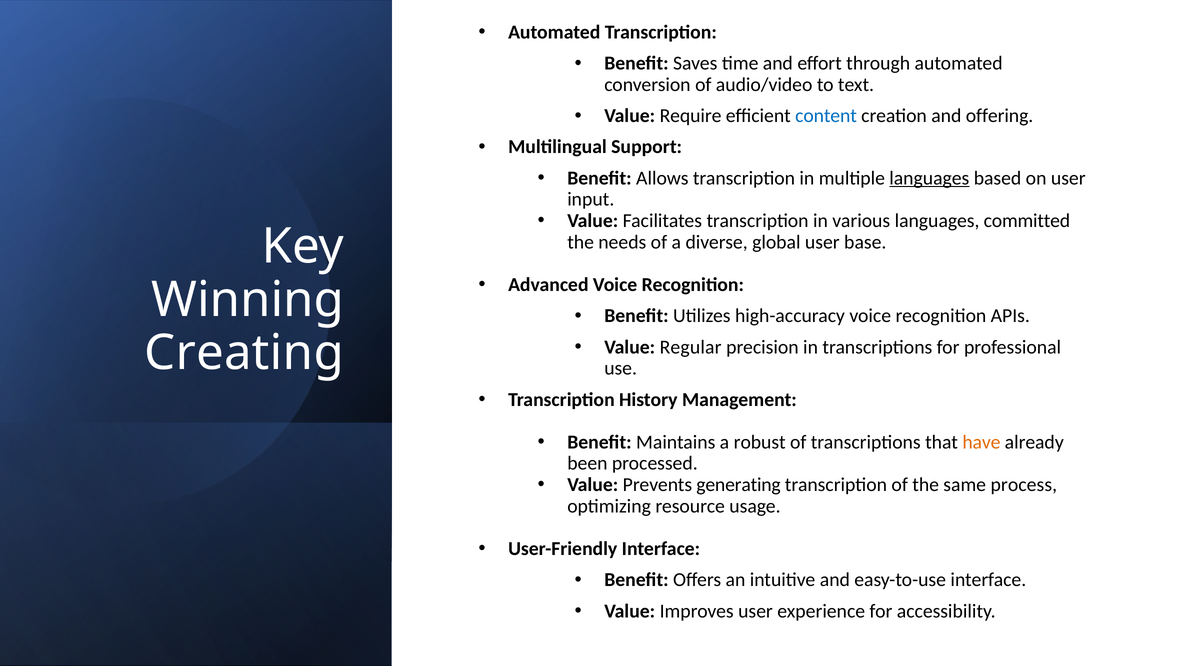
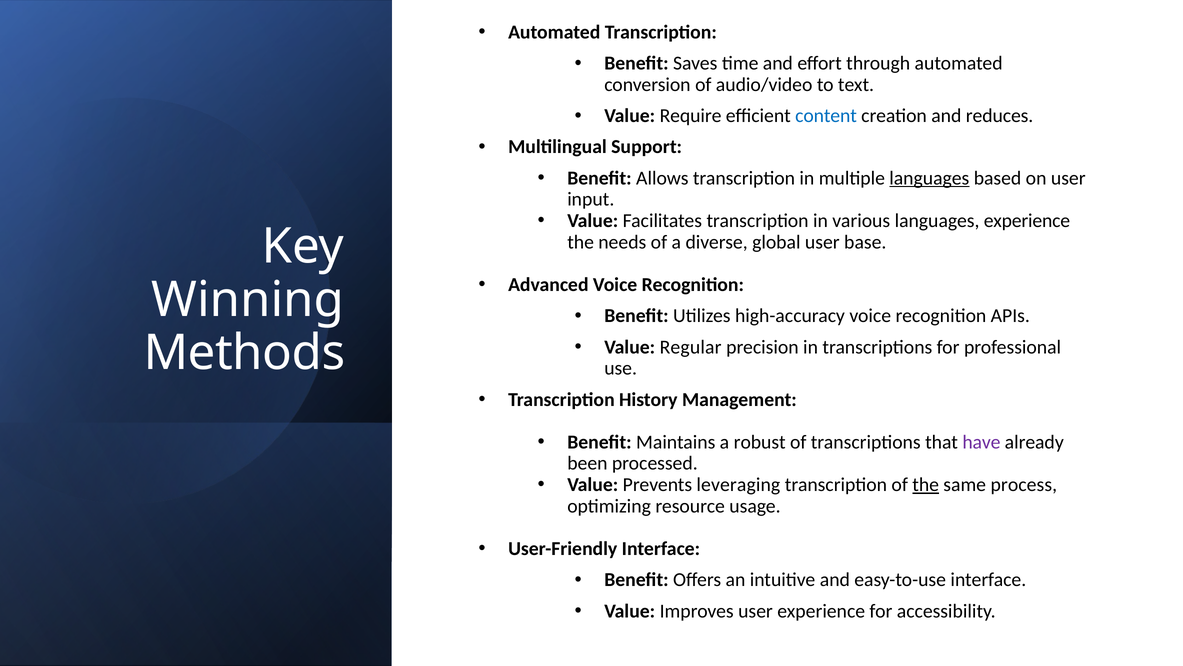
offering: offering -> reduces
languages committed: committed -> experience
Creating: Creating -> Methods
have colour: orange -> purple
generating: generating -> leveraging
the at (926, 484) underline: none -> present
